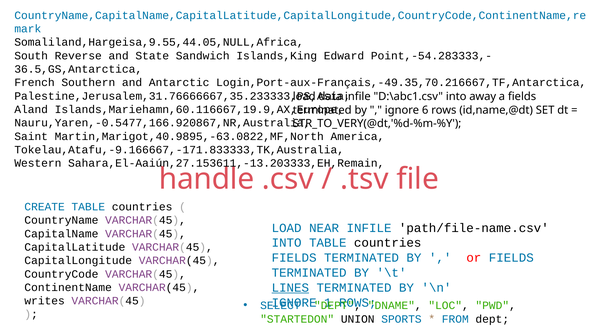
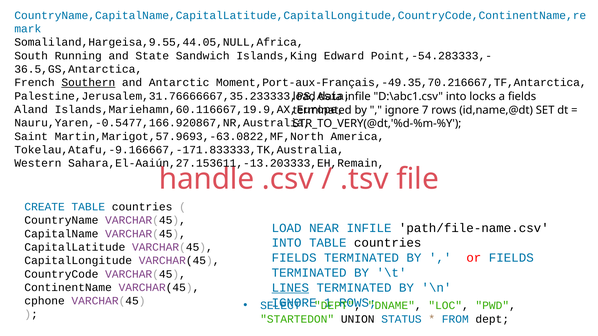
Reverse: Reverse -> Running
Southern underline: none -> present
Login,Port-aux-Français,-49.35,70.216667,TF,Antarctica: Login,Port-aux-Français,-49.35,70.216667,TF,Antarctica -> Moment,Port-aux-Français,-49.35,70.216667,TF,Antarctica
away: away -> locks
6: 6 -> 7
Martin,Marigot,40.9895,-63.0822,MF,North: Martin,Marigot,40.9895,-63.0822,MF,North -> Martin,Marigot,57.9693,-63.0822,MF,North
writes: writes -> cphone
SPORTS: SPORTS -> STATUS
